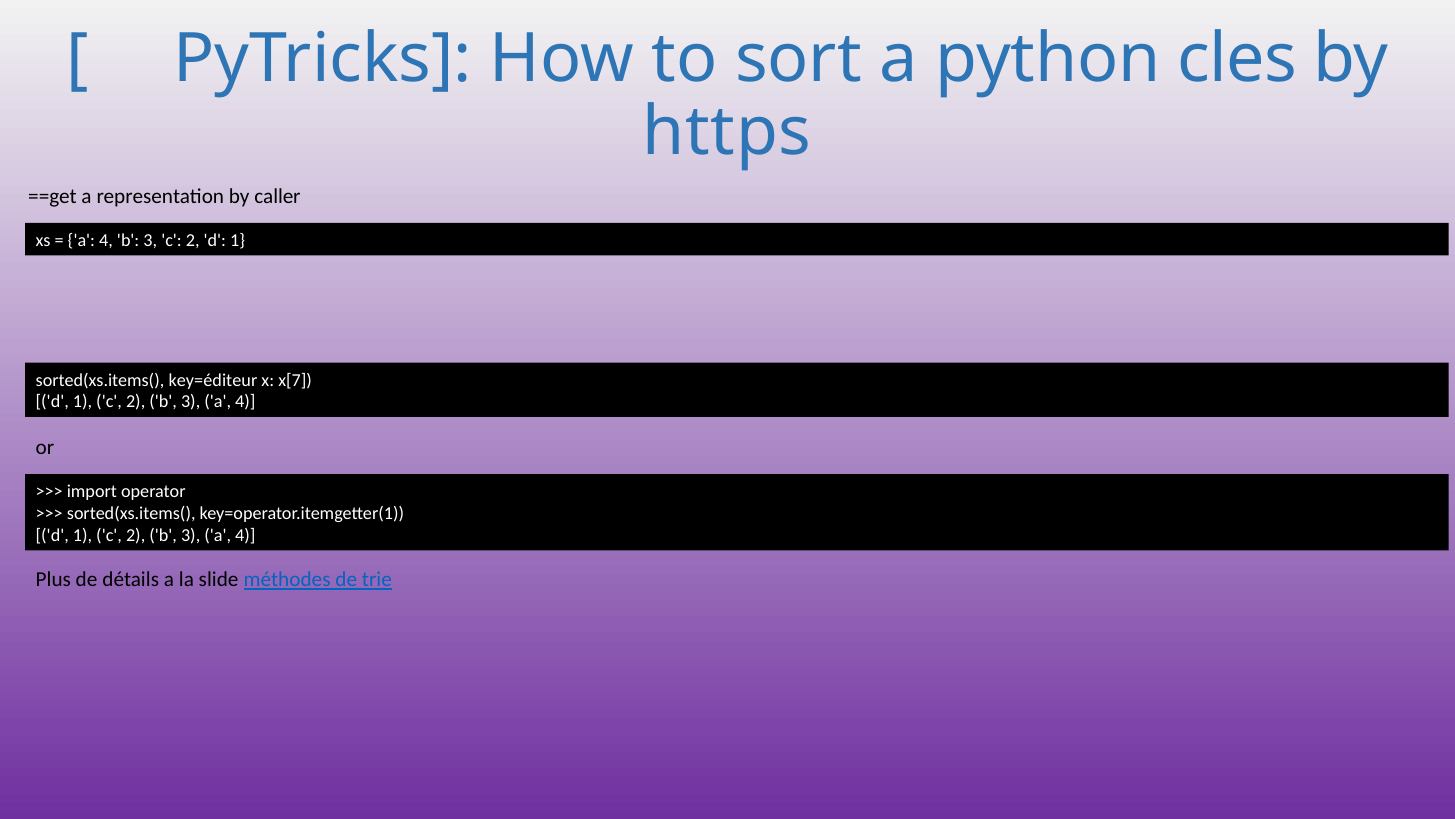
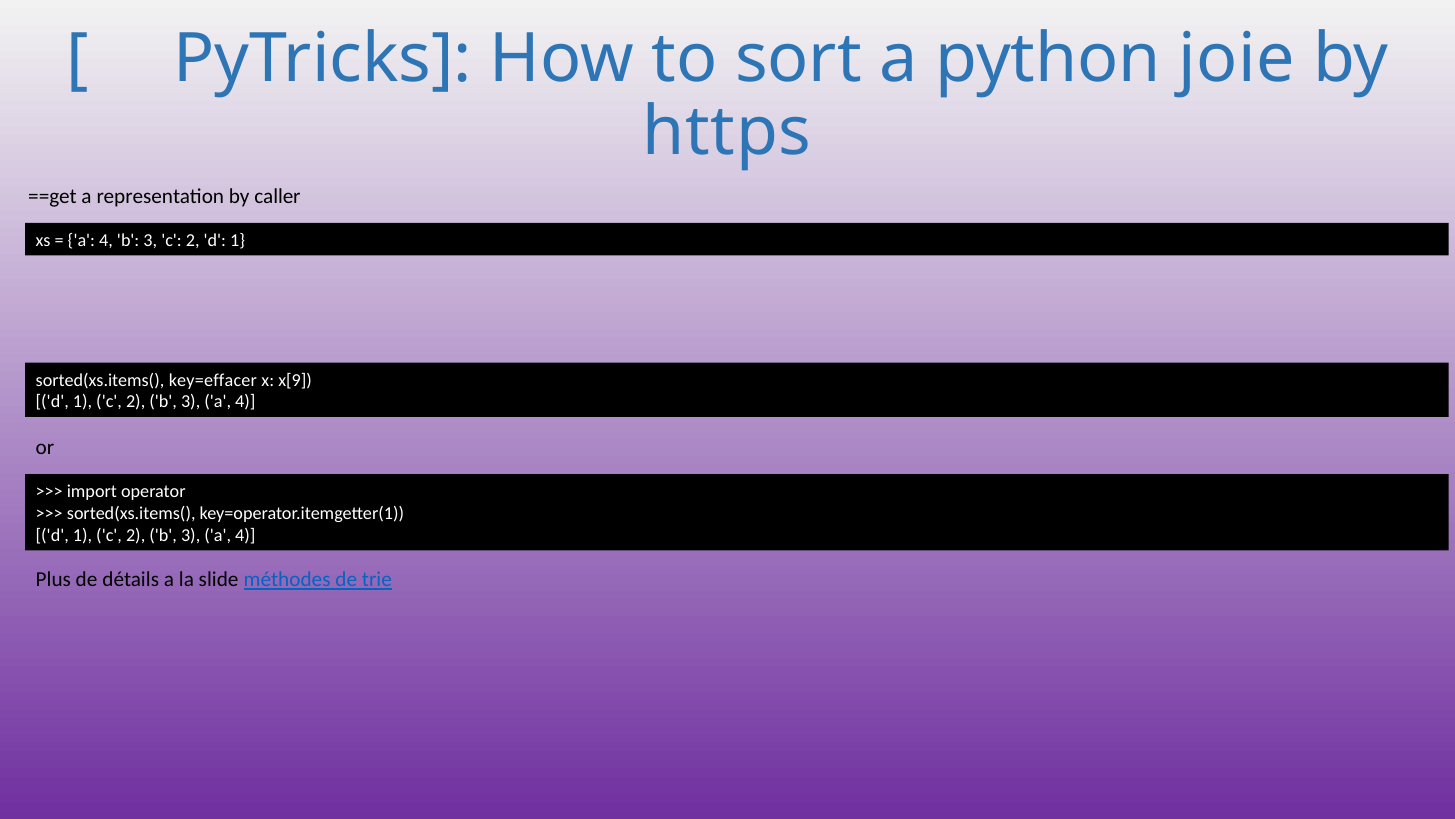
cles: cles -> joie
key=éditeur: key=éditeur -> key=effacer
x[7: x[7 -> x[9
